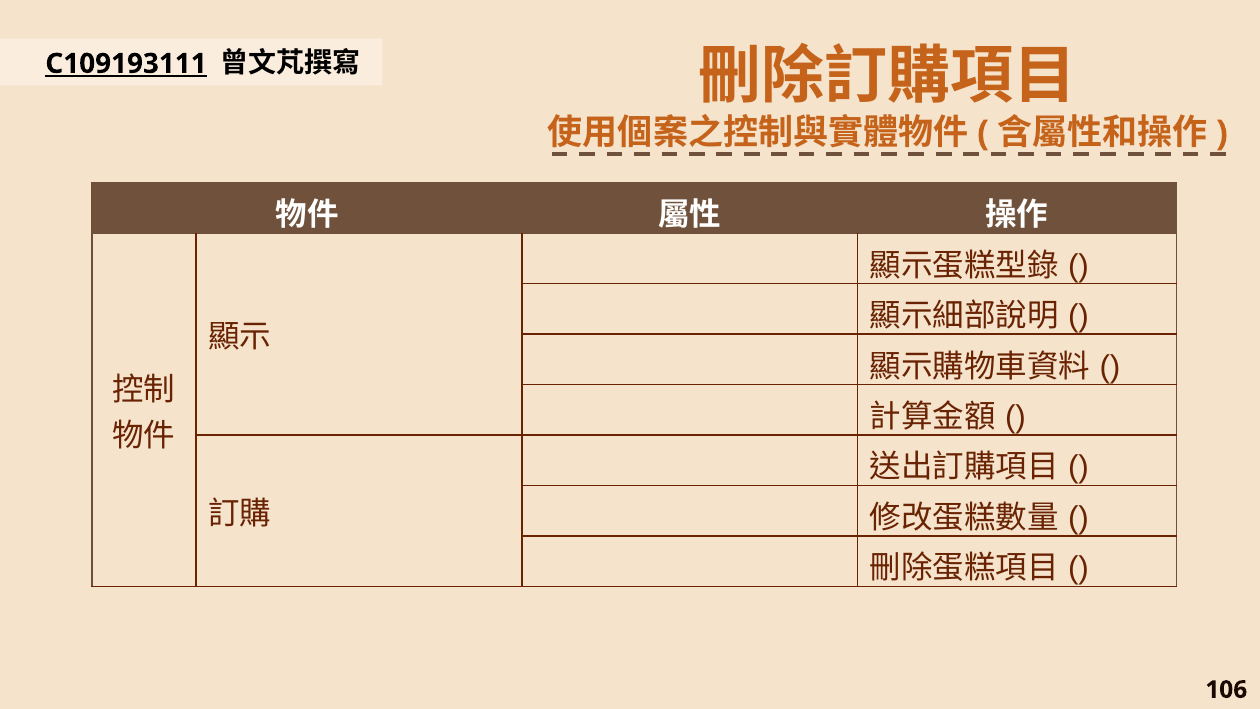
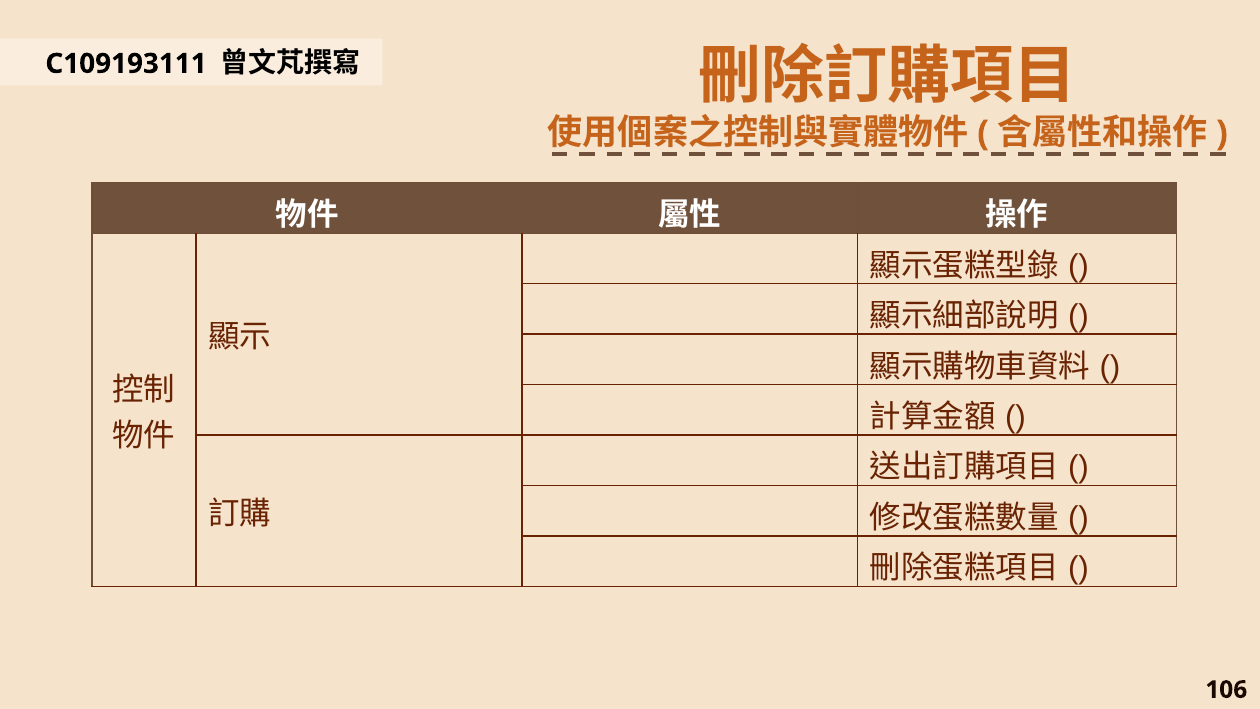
C109193111 underline: present -> none
